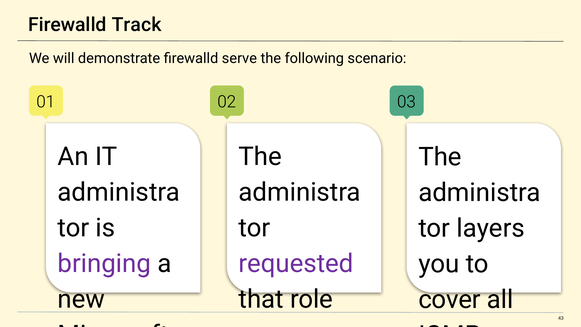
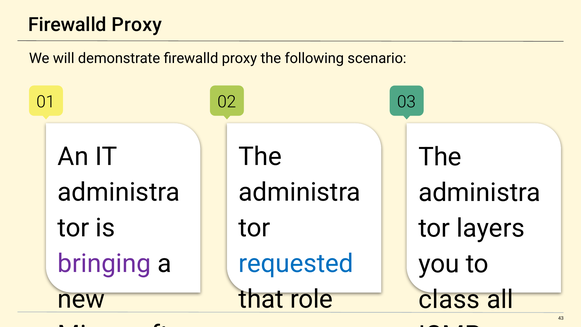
Track at (137, 25): Track -> Proxy
demonstrate firewalld serve: serve -> proxy
requested colour: purple -> blue
cover: cover -> class
